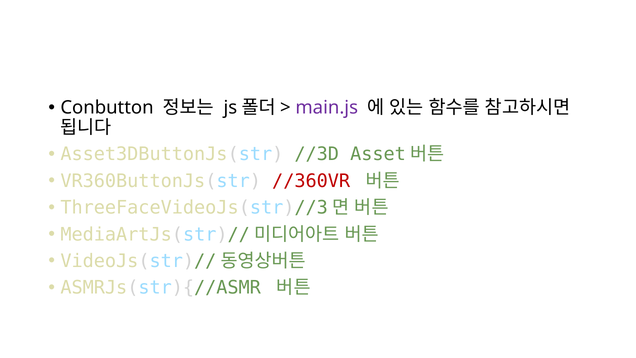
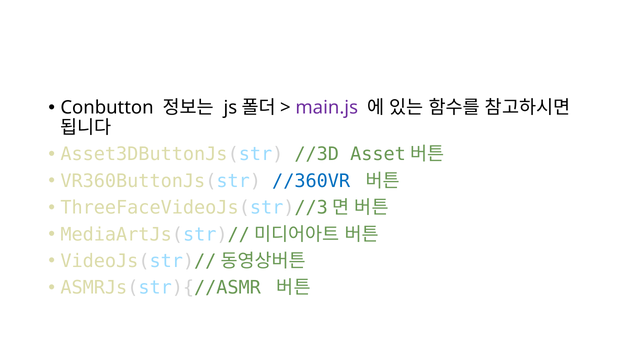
//360VR colour: red -> blue
